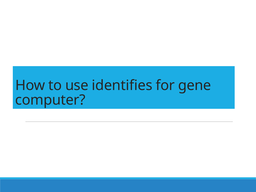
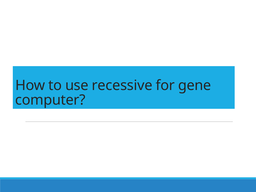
identifies: identifies -> recessive
